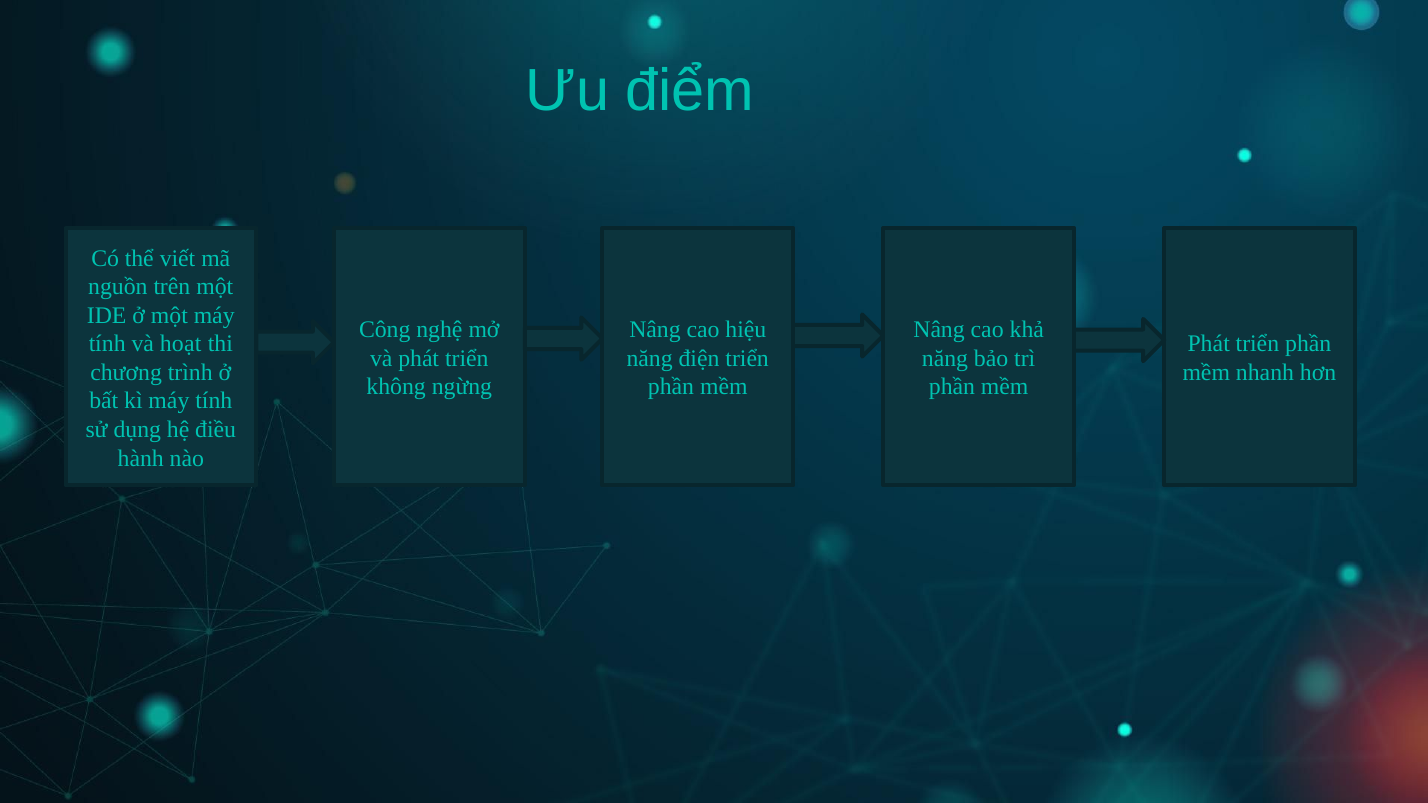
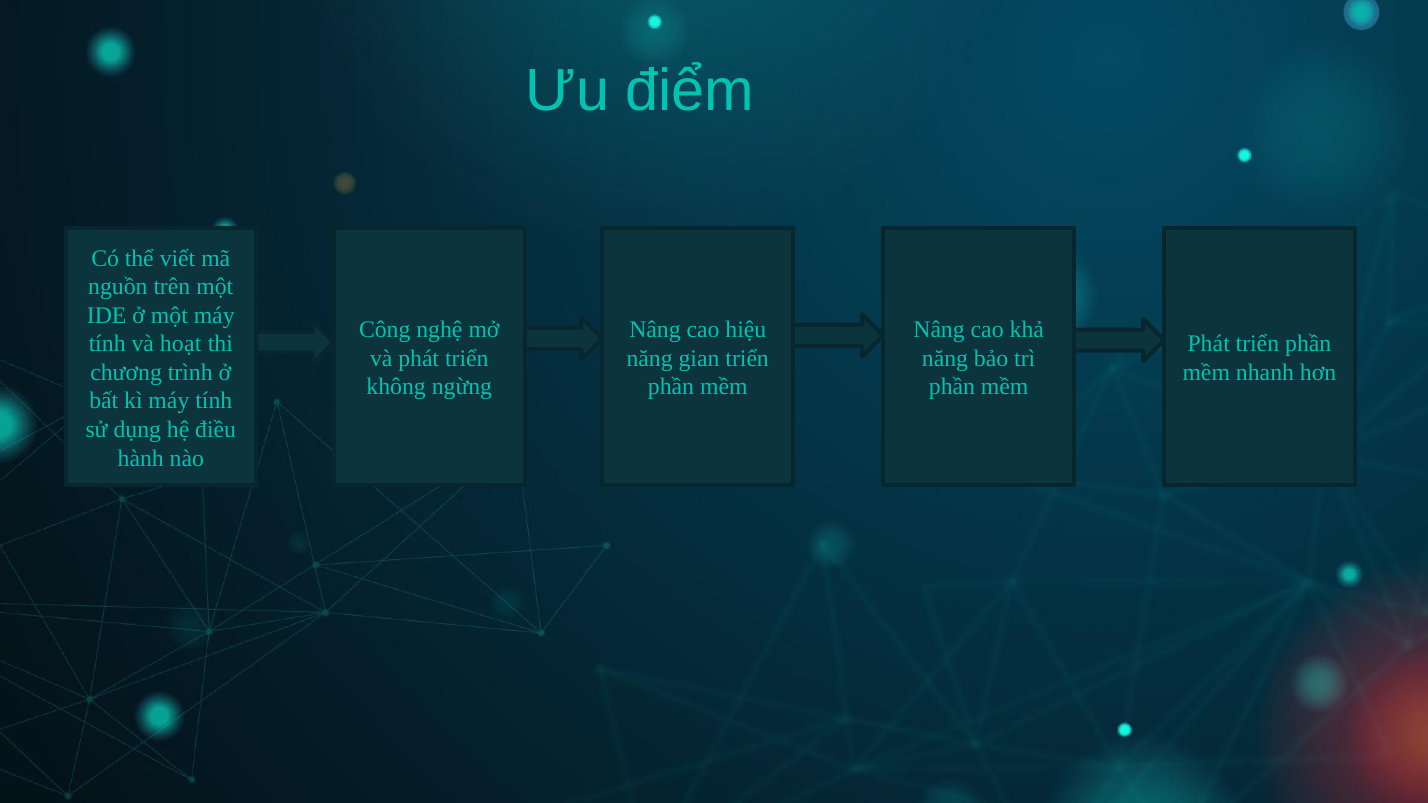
điện: điện -> gian
